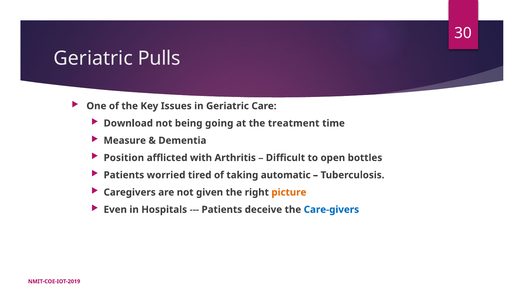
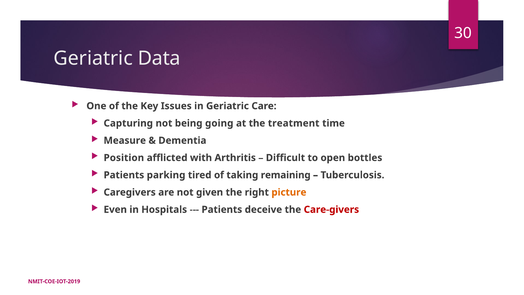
Pulls: Pulls -> Data
Download: Download -> Capturing
worried: worried -> parking
automatic: automatic -> remaining
Care-givers colour: blue -> red
